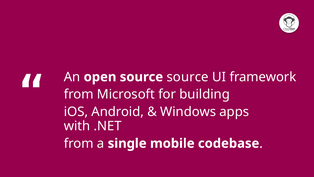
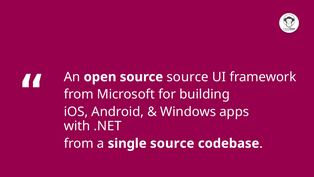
single mobile: mobile -> source
